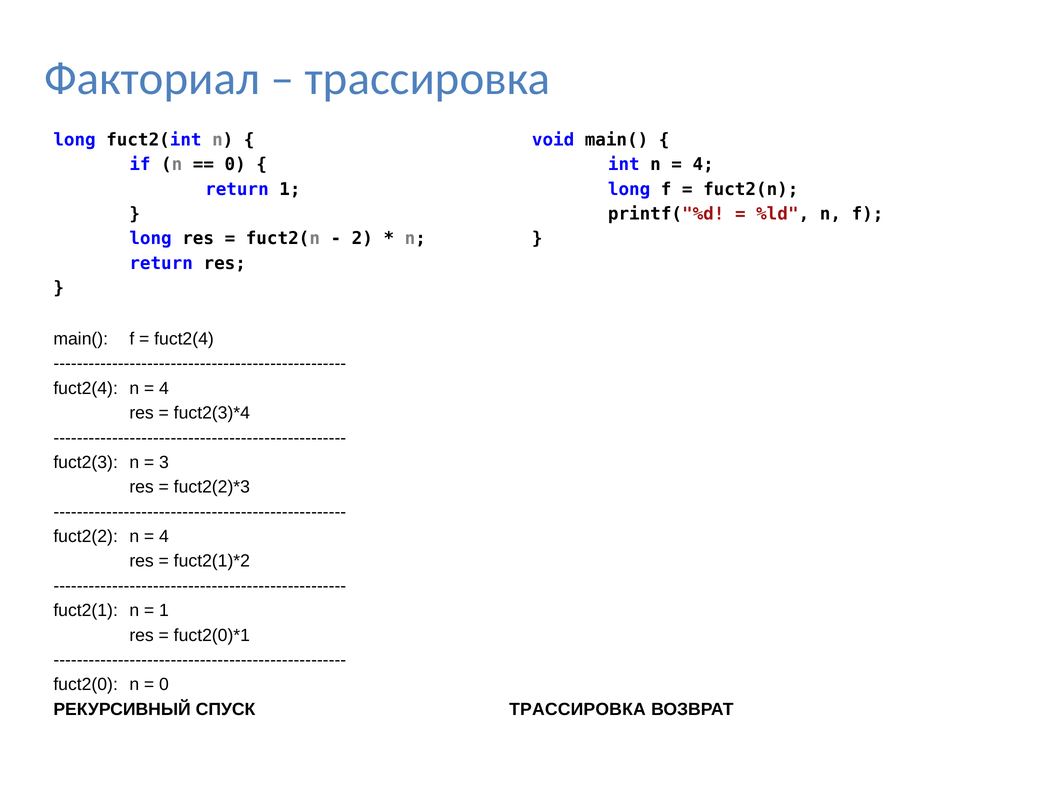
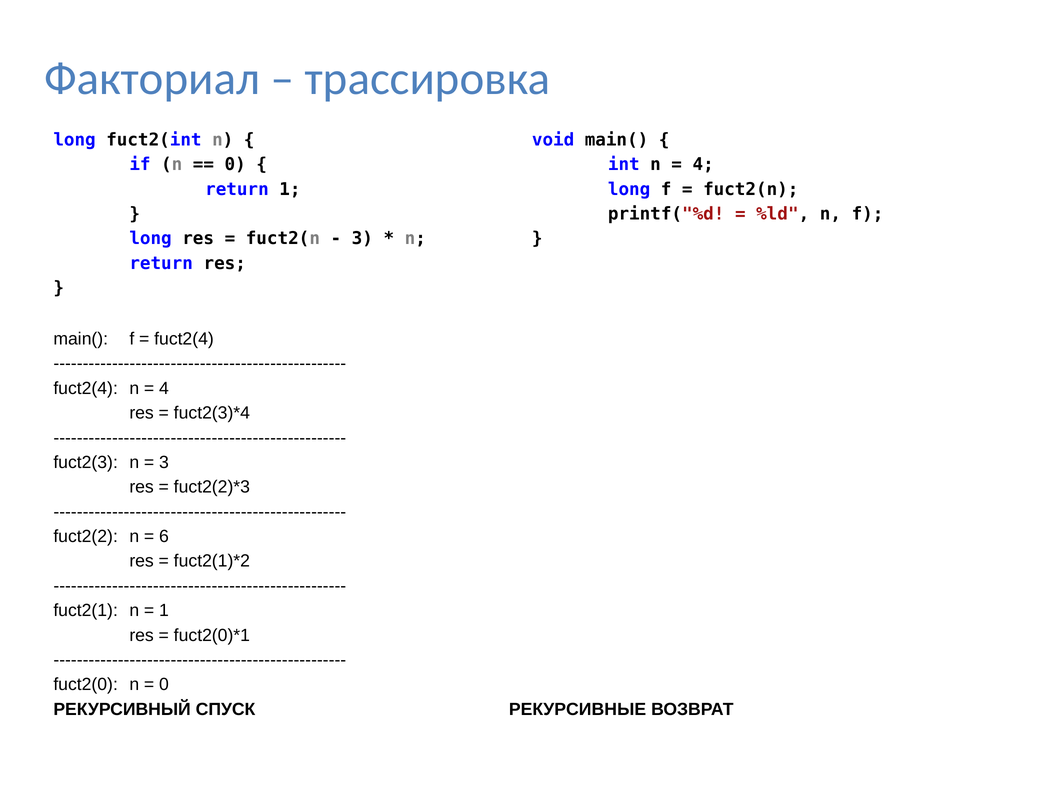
2 at (362, 239): 2 -> 3
4 at (164, 536): 4 -> 6
СПУСК ТРАССИРОВКА: ТРАССИРОВКА -> РЕКУРСИВНЫЕ
